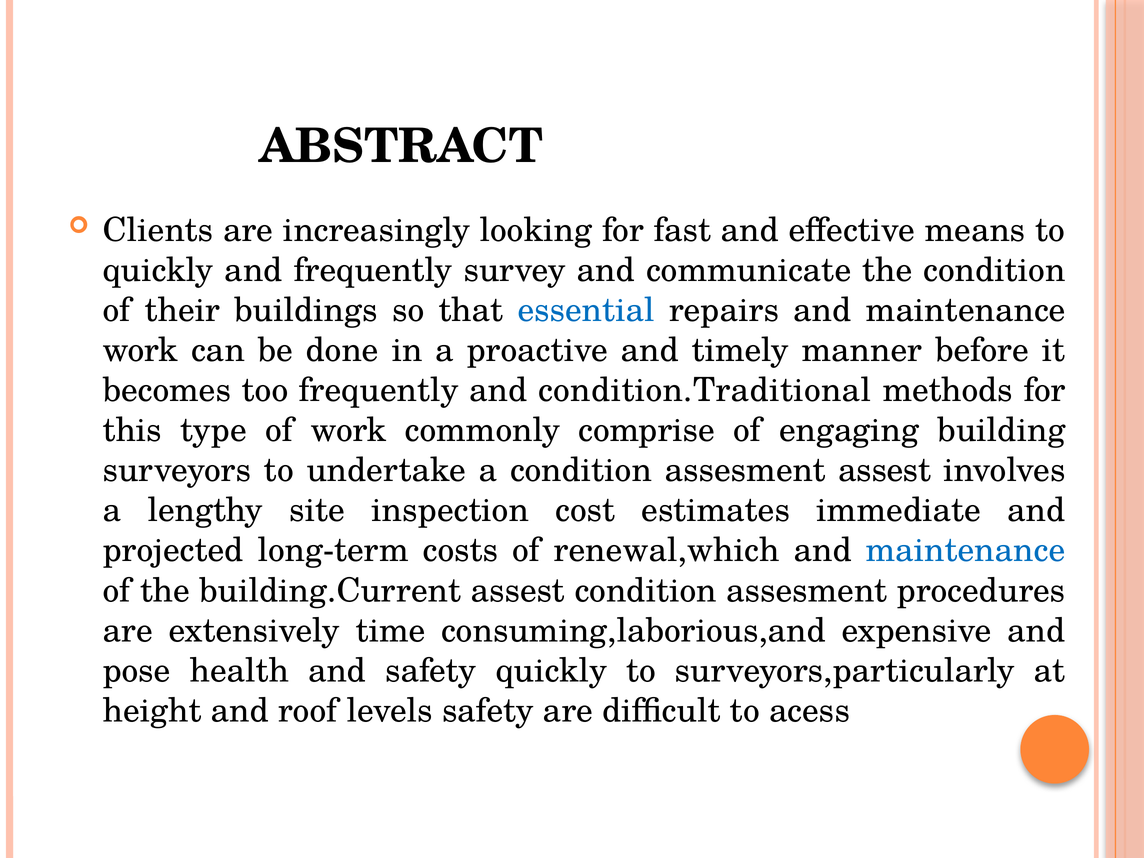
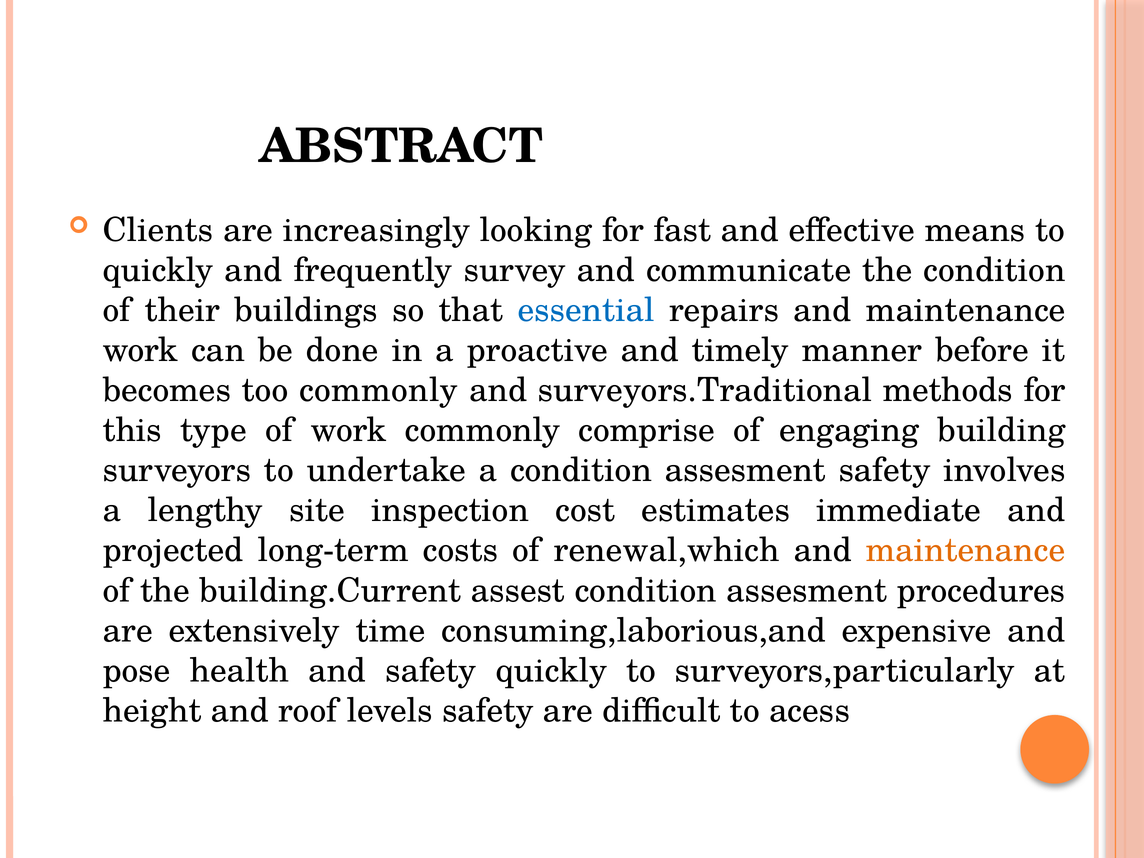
too frequently: frequently -> commonly
condition.Traditional: condition.Traditional -> surveyors.Traditional
assesment assest: assest -> safety
maintenance at (965, 550) colour: blue -> orange
